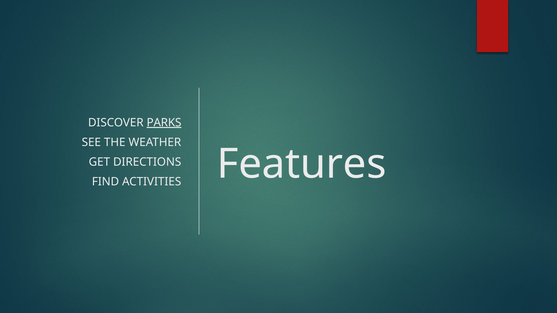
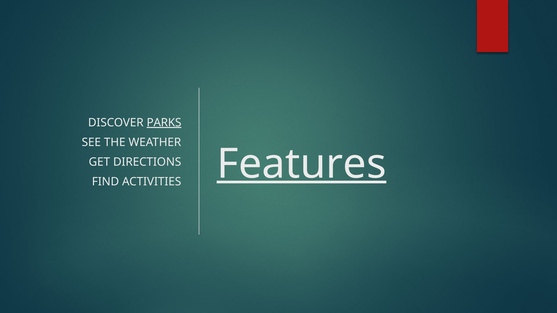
Features underline: none -> present
